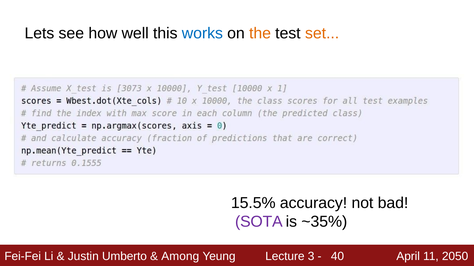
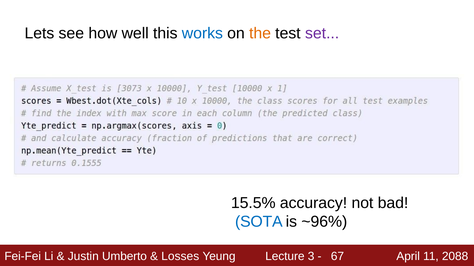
set colour: orange -> purple
SOTA colour: purple -> blue
~35%: ~35% -> ~96%
Among: Among -> Losses
40: 40 -> 67
2050: 2050 -> 2088
